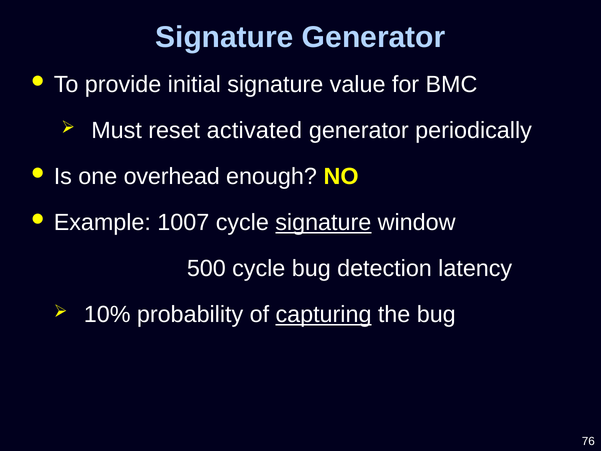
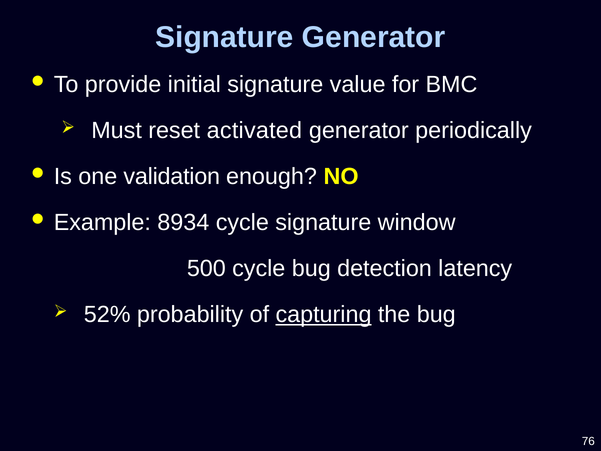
overhead: overhead -> validation
1007: 1007 -> 8934
signature at (323, 223) underline: present -> none
10%: 10% -> 52%
